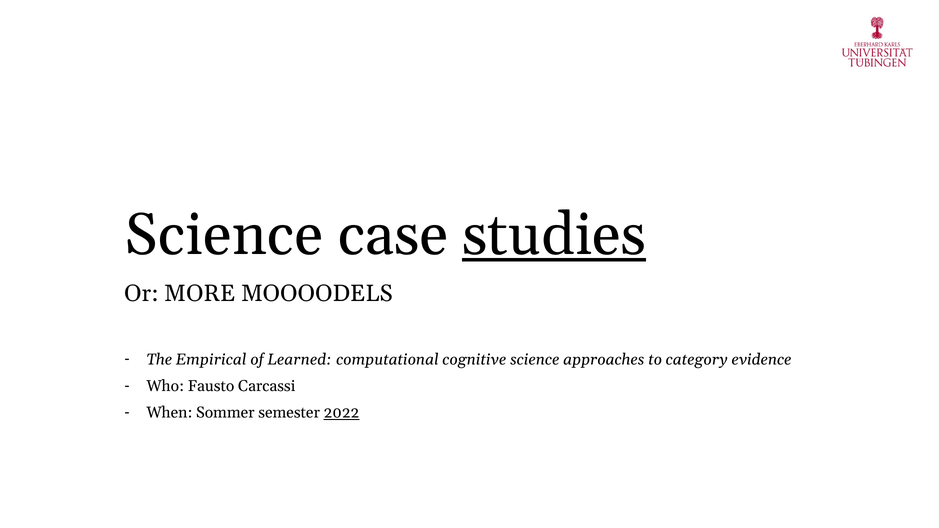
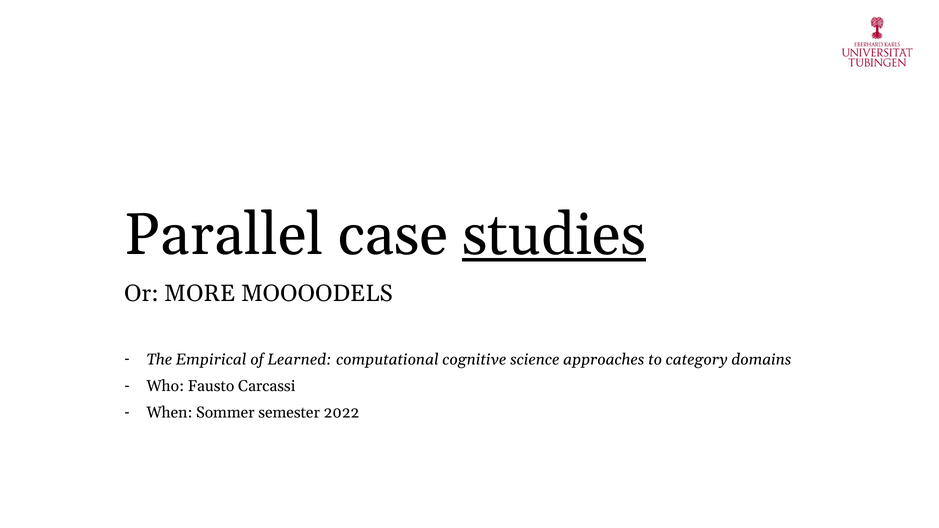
Science at (224, 235): Science -> Parallel
evidence: evidence -> domains
2022 underline: present -> none
